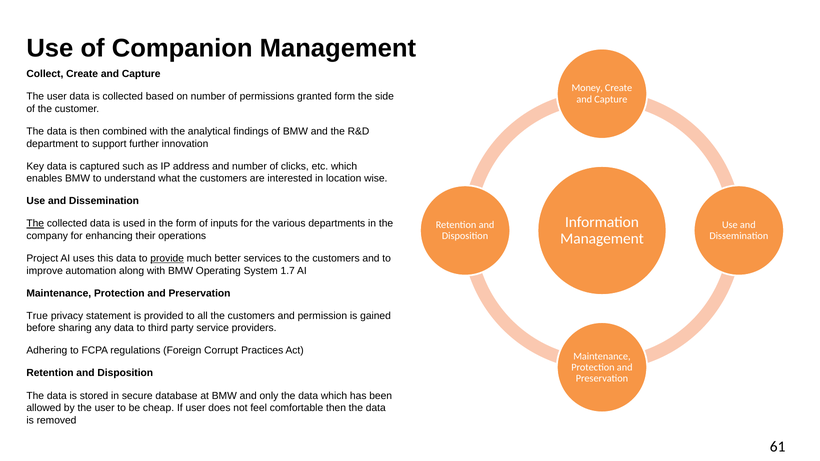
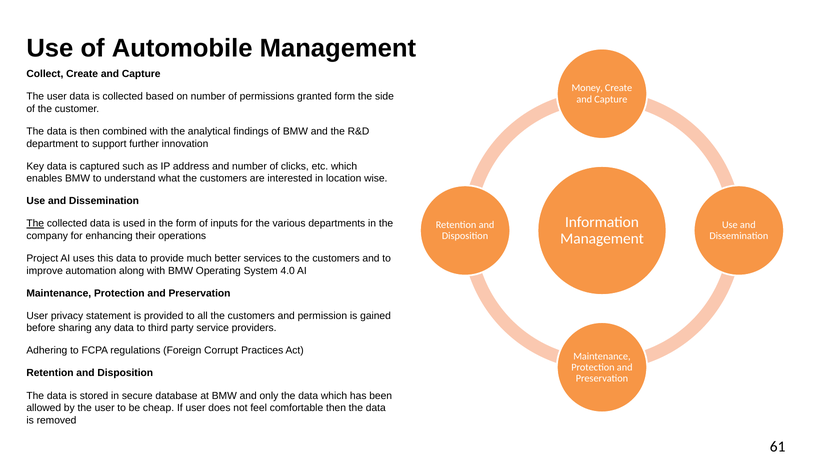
Companion: Companion -> Automobile
provide underline: present -> none
1.7: 1.7 -> 4.0
True at (37, 316): True -> User
